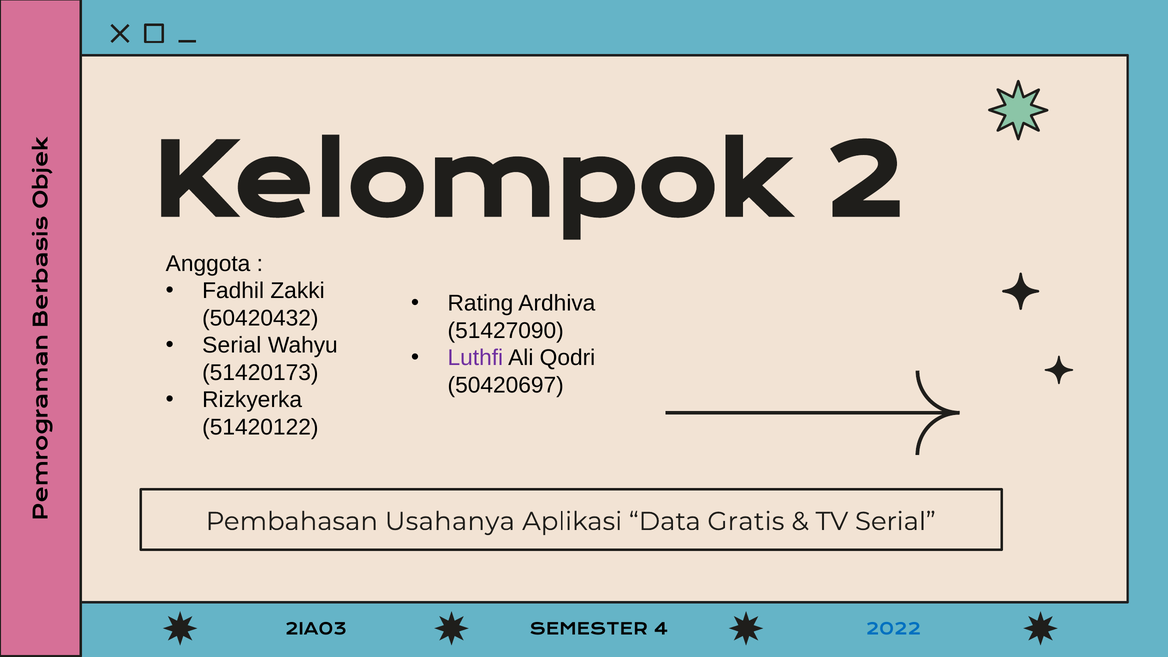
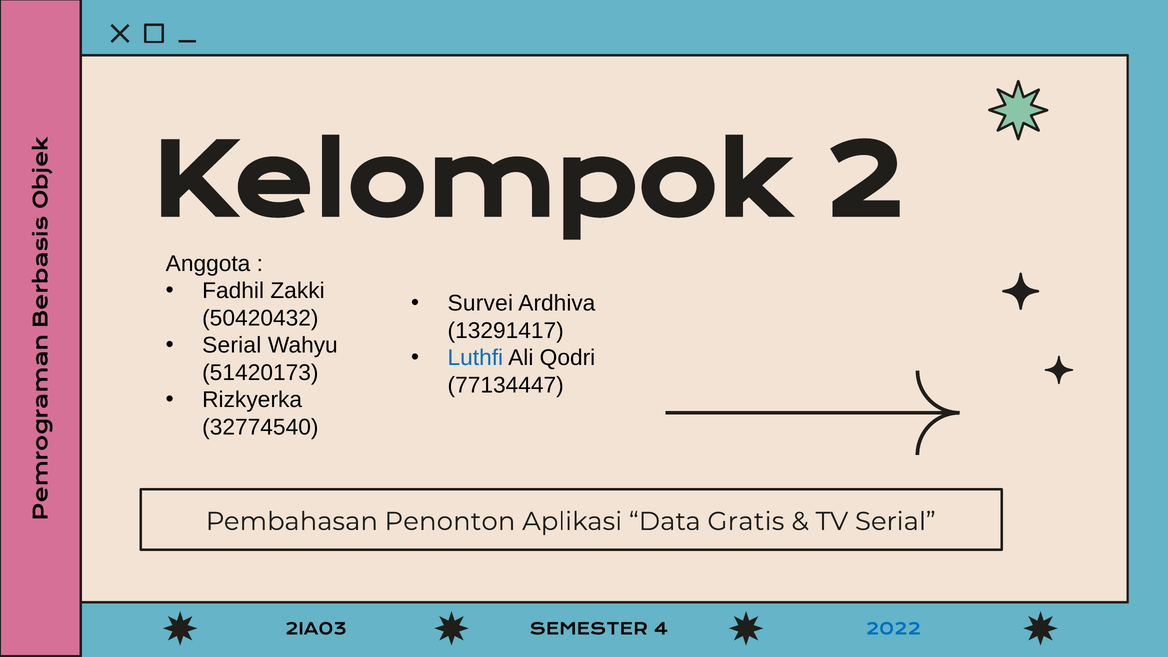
Rating: Rating -> Survei
51427090: 51427090 -> 13291417
Luthfi colour: purple -> blue
50420697: 50420697 -> 77134447
51420122: 51420122 -> 32774540
Usahanya: Usahanya -> Penonton
